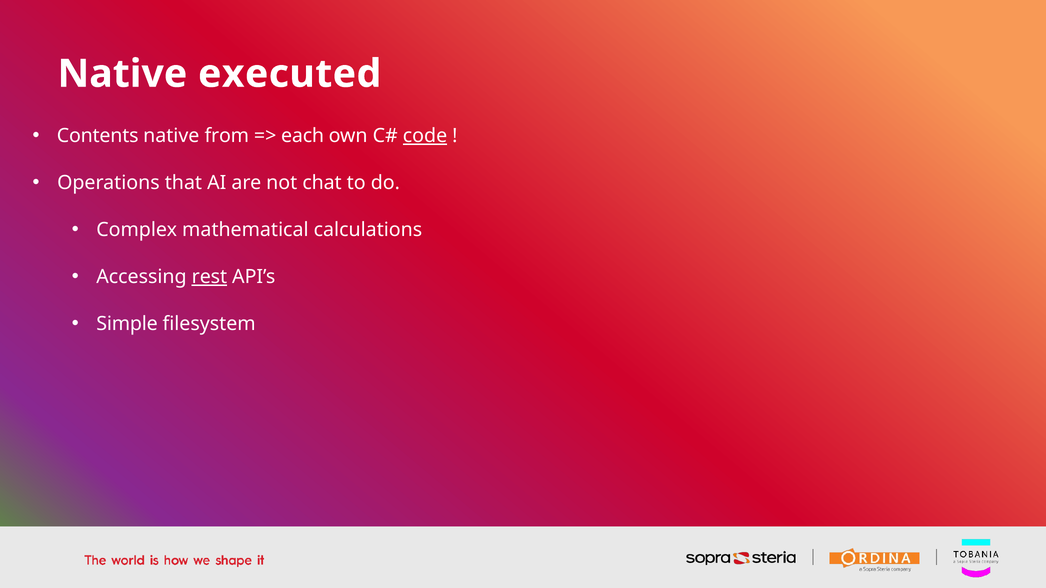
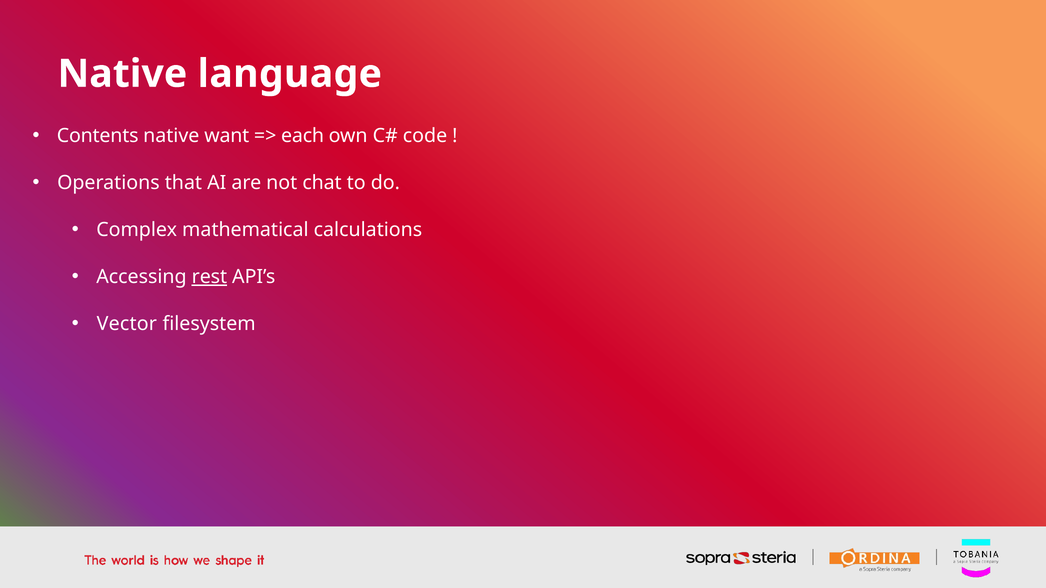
executed: executed -> language
from: from -> want
code underline: present -> none
Simple: Simple -> Vector
